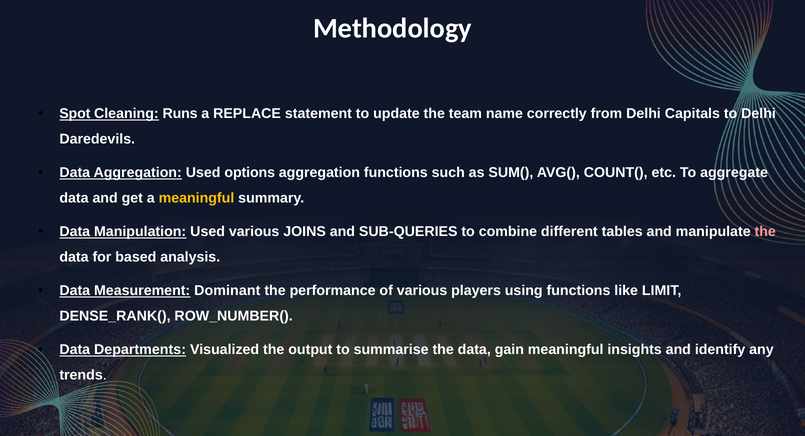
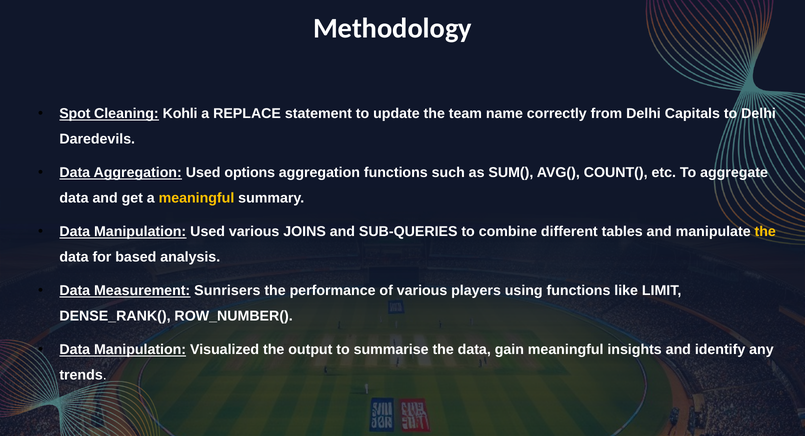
Runs: Runs -> Kohli
the at (765, 232) colour: pink -> yellow
Dominant: Dominant -> Sunrisers
Departments at (140, 350): Departments -> Manipulation
